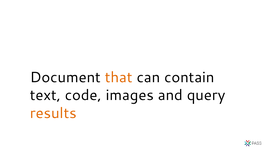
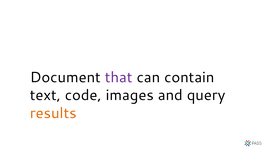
that colour: orange -> purple
